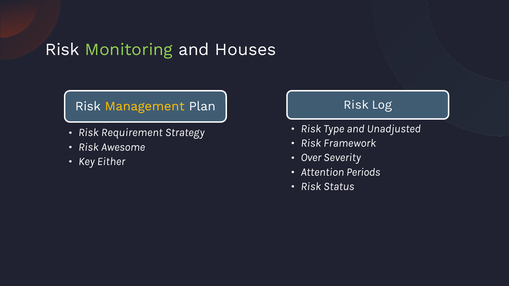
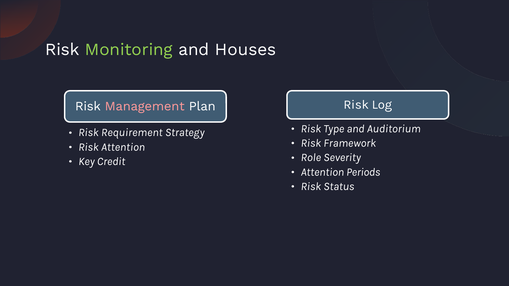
Management colour: yellow -> pink
Unadjusted: Unadjusted -> Auditorium
Risk Awesome: Awesome -> Attention
Over: Over -> Role
Either: Either -> Credit
